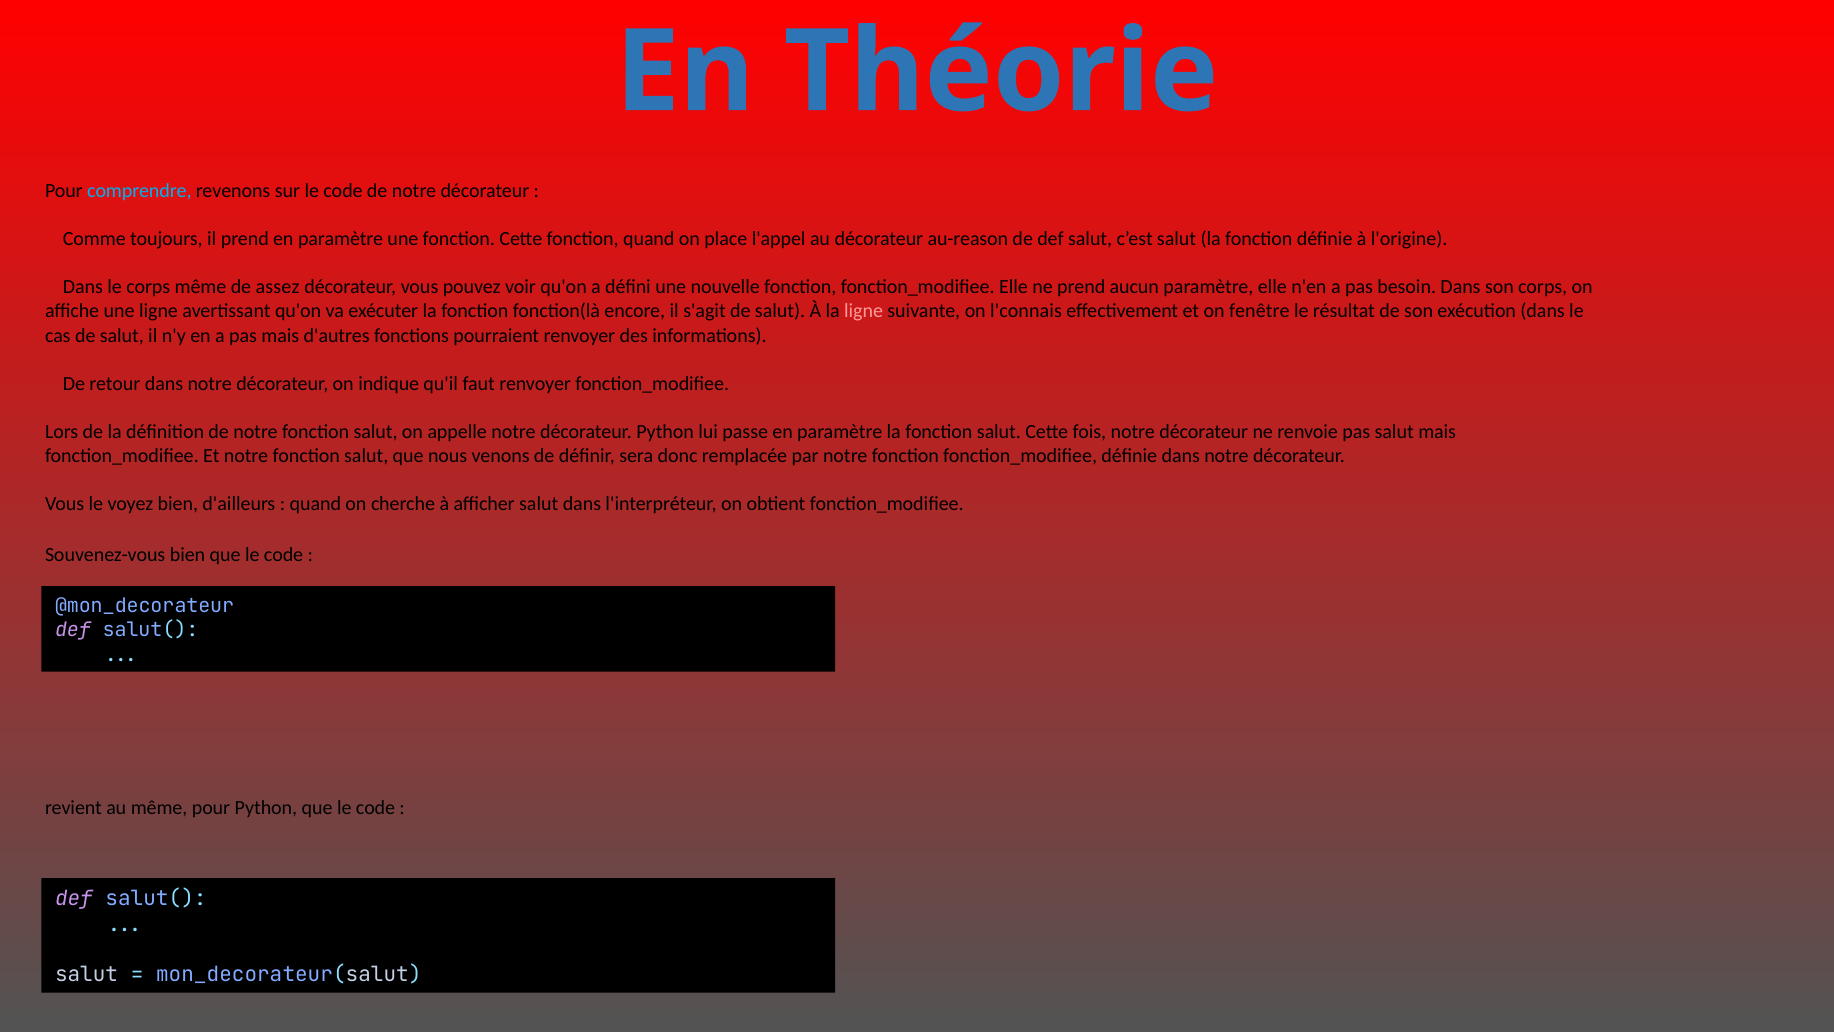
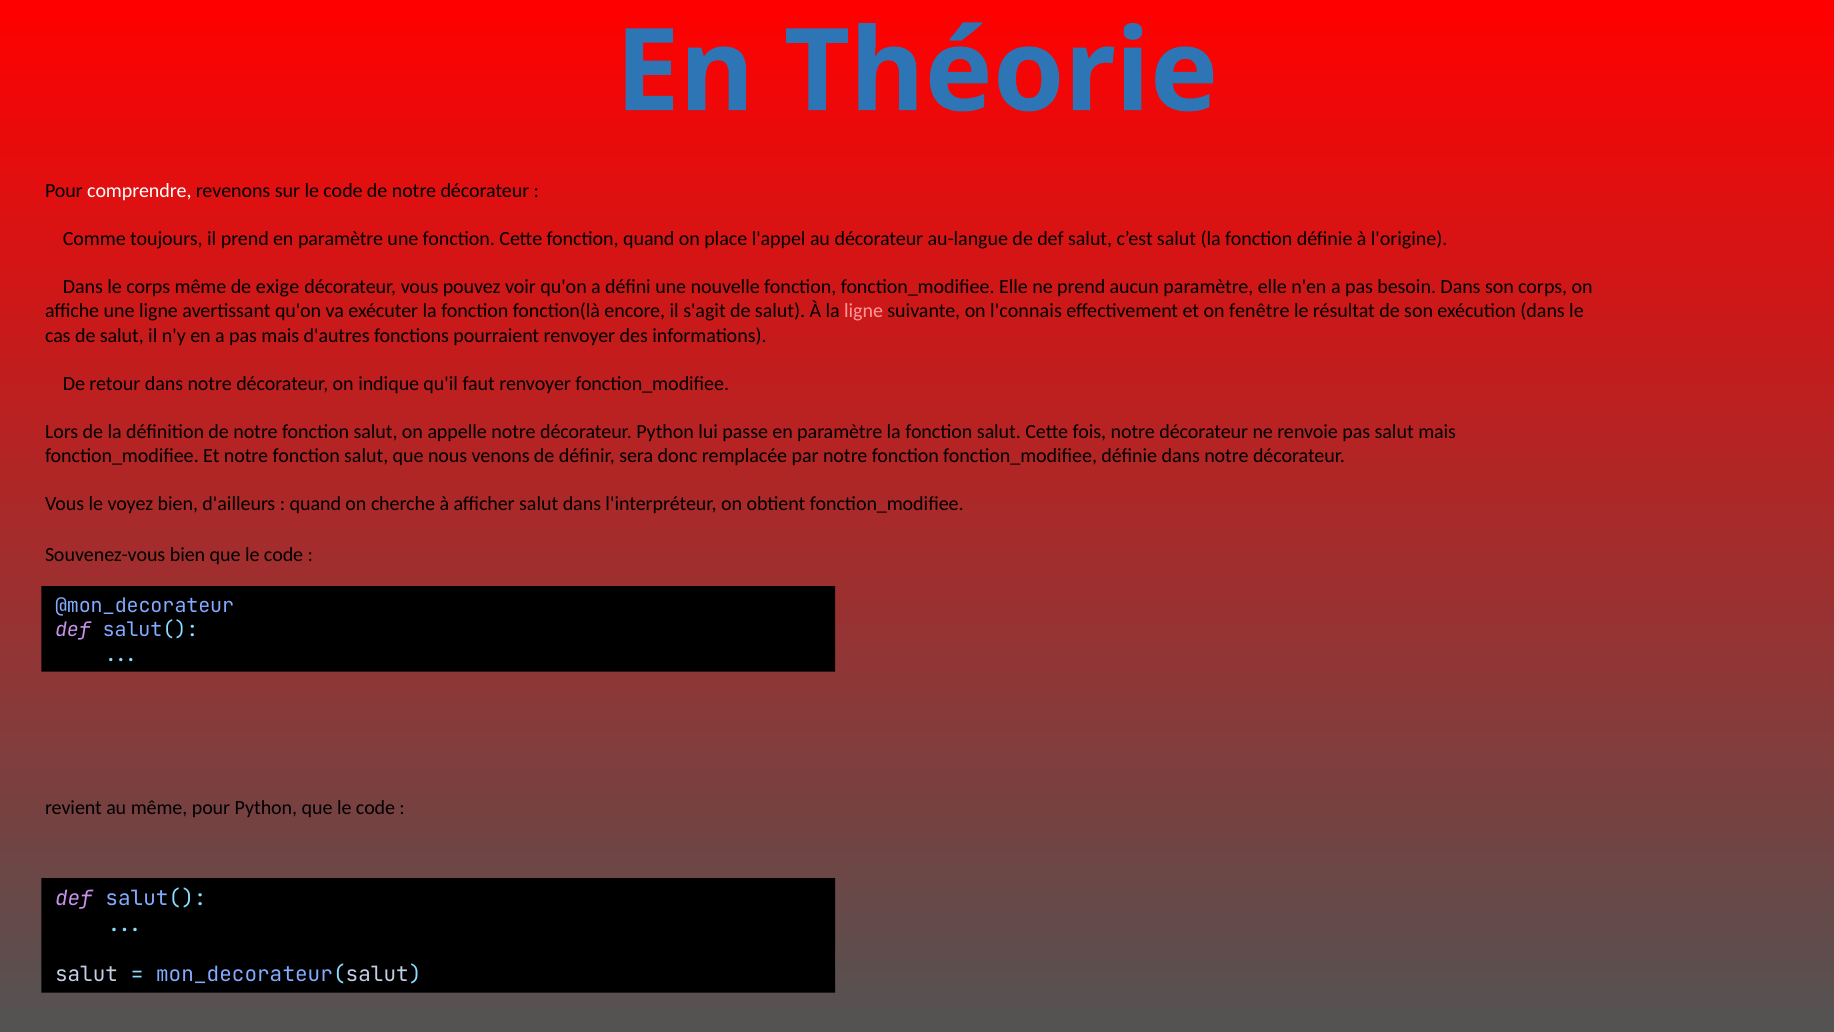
comprendre colour: light blue -> white
au-reason: au-reason -> au-langue
assez: assez -> exige
